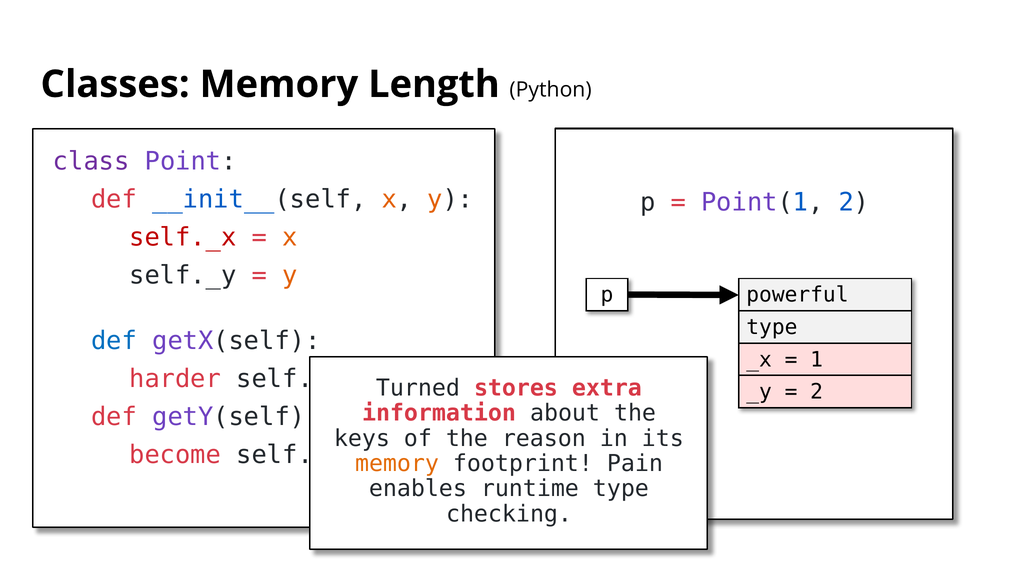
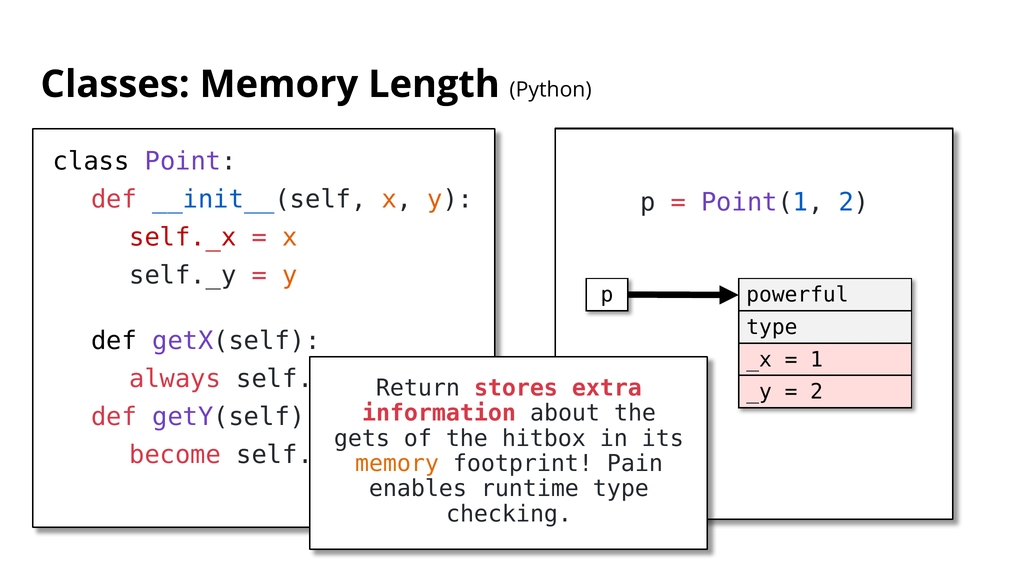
class colour: purple -> black
def at (114, 341) colour: blue -> black
harder: harder -> always
Turned: Turned -> Return
keys: keys -> gets
reason: reason -> hitbox
